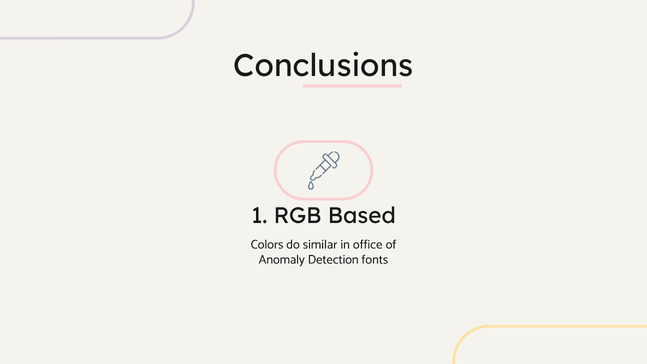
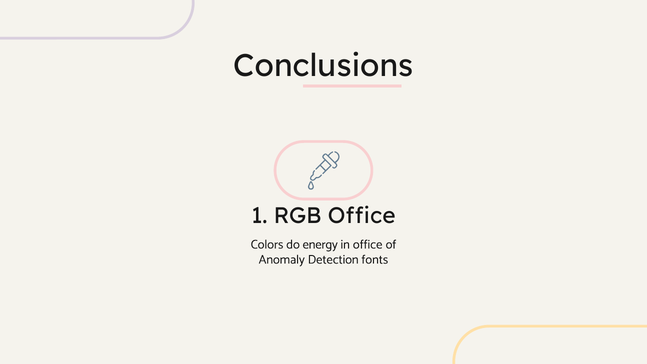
RGB Based: Based -> Office
similar: similar -> energy
